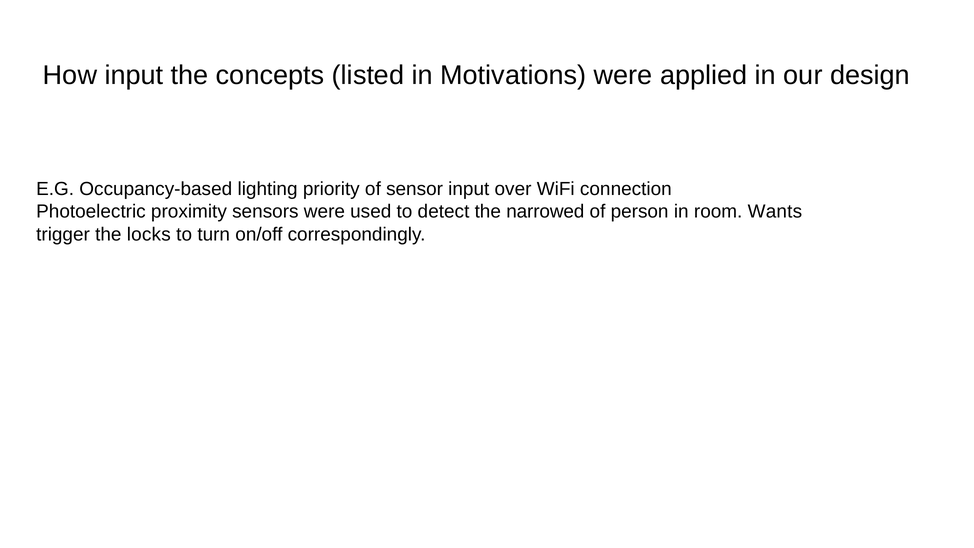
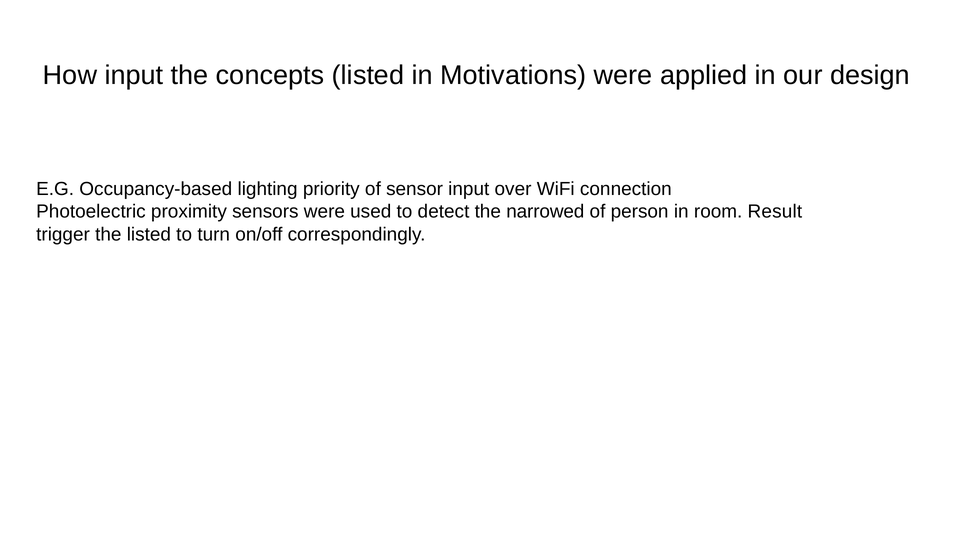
Wants: Wants -> Result
the locks: locks -> listed
